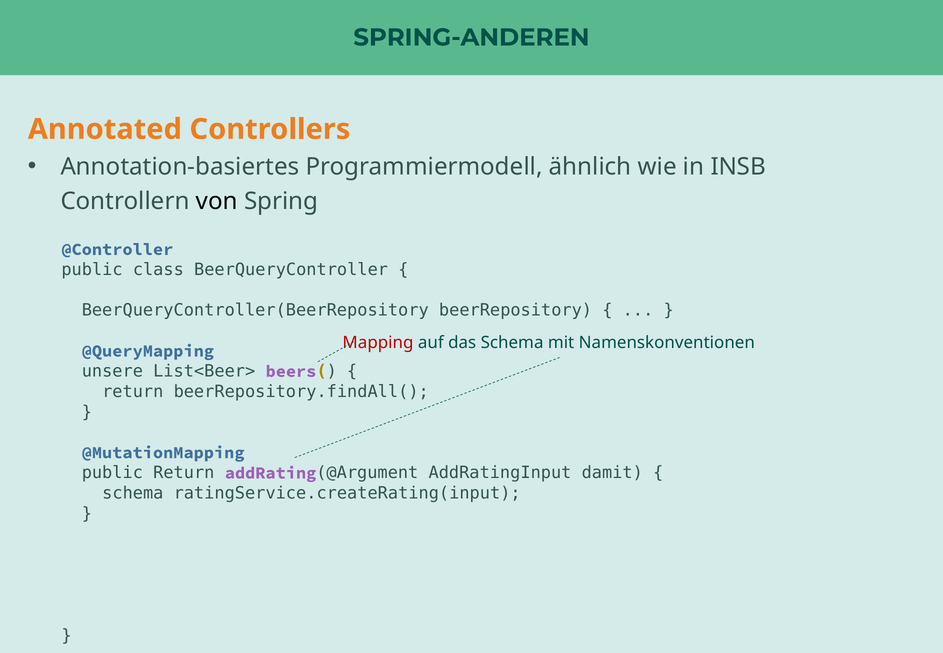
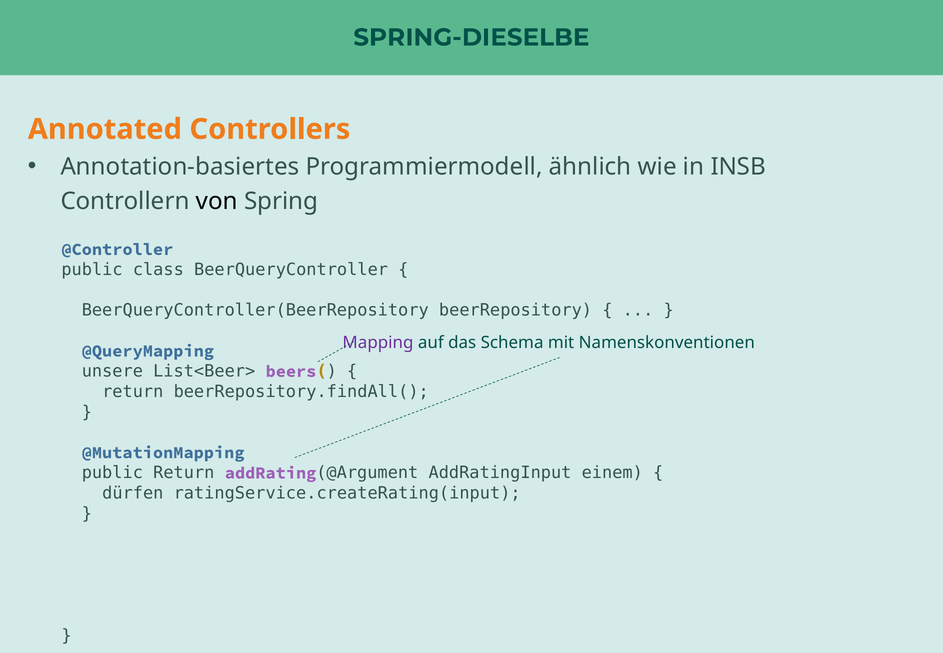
SPRING-ANDEREN: SPRING-ANDEREN -> SPRING-DIESELBE
Mapping colour: red -> purple
damit: damit -> einem
schema at (133, 493): schema -> dürfen
